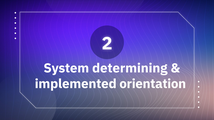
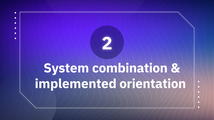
determining: determining -> combination
